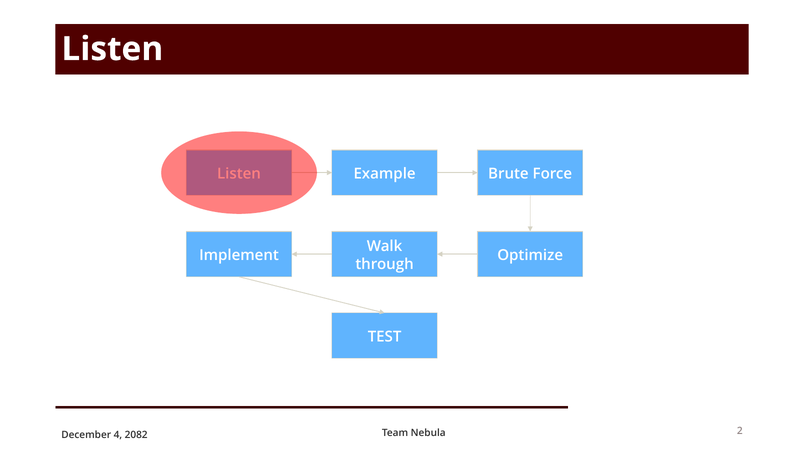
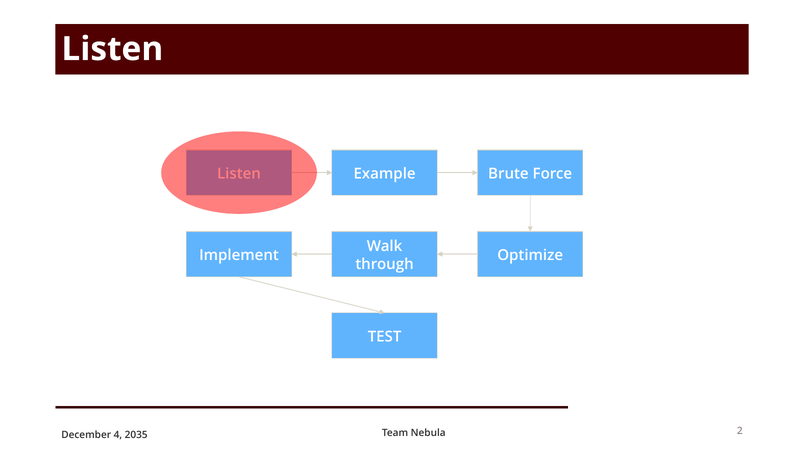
2082: 2082 -> 2035
